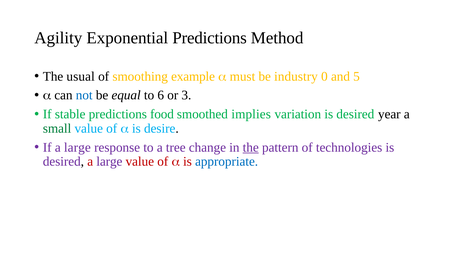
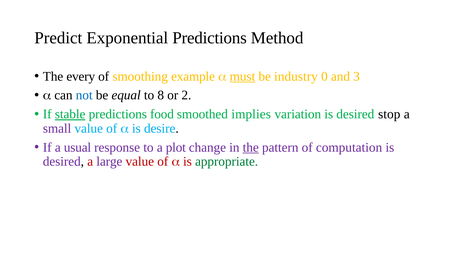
Agility: Agility -> Predict
usual: usual -> every
must underline: none -> present
5: 5 -> 3
6: 6 -> 8
3: 3 -> 2
stable underline: none -> present
year: year -> stop
small colour: green -> purple
If a large: large -> usual
tree: tree -> plot
technologies: technologies -> computation
appropriate colour: blue -> green
